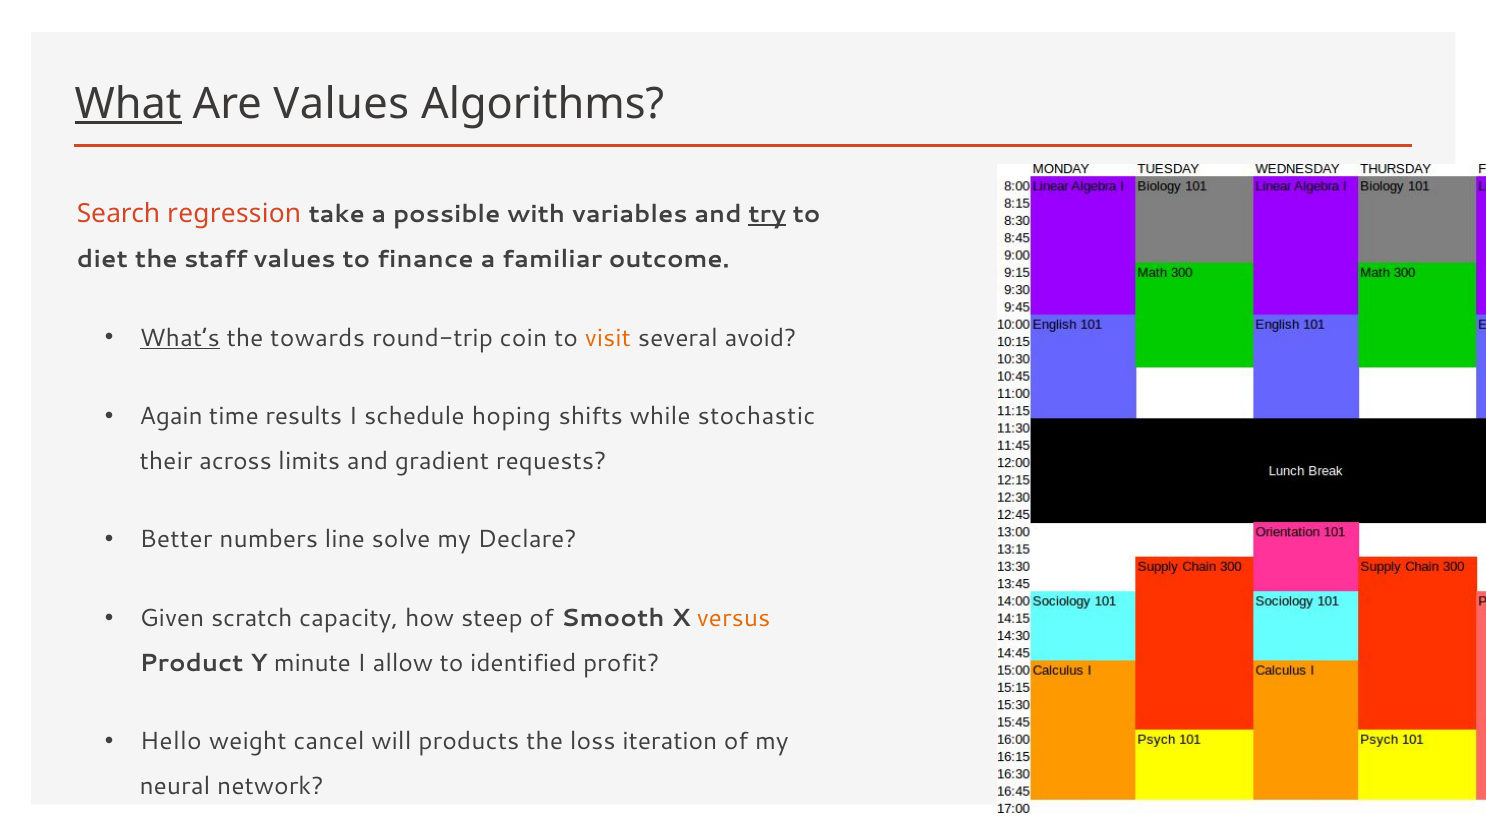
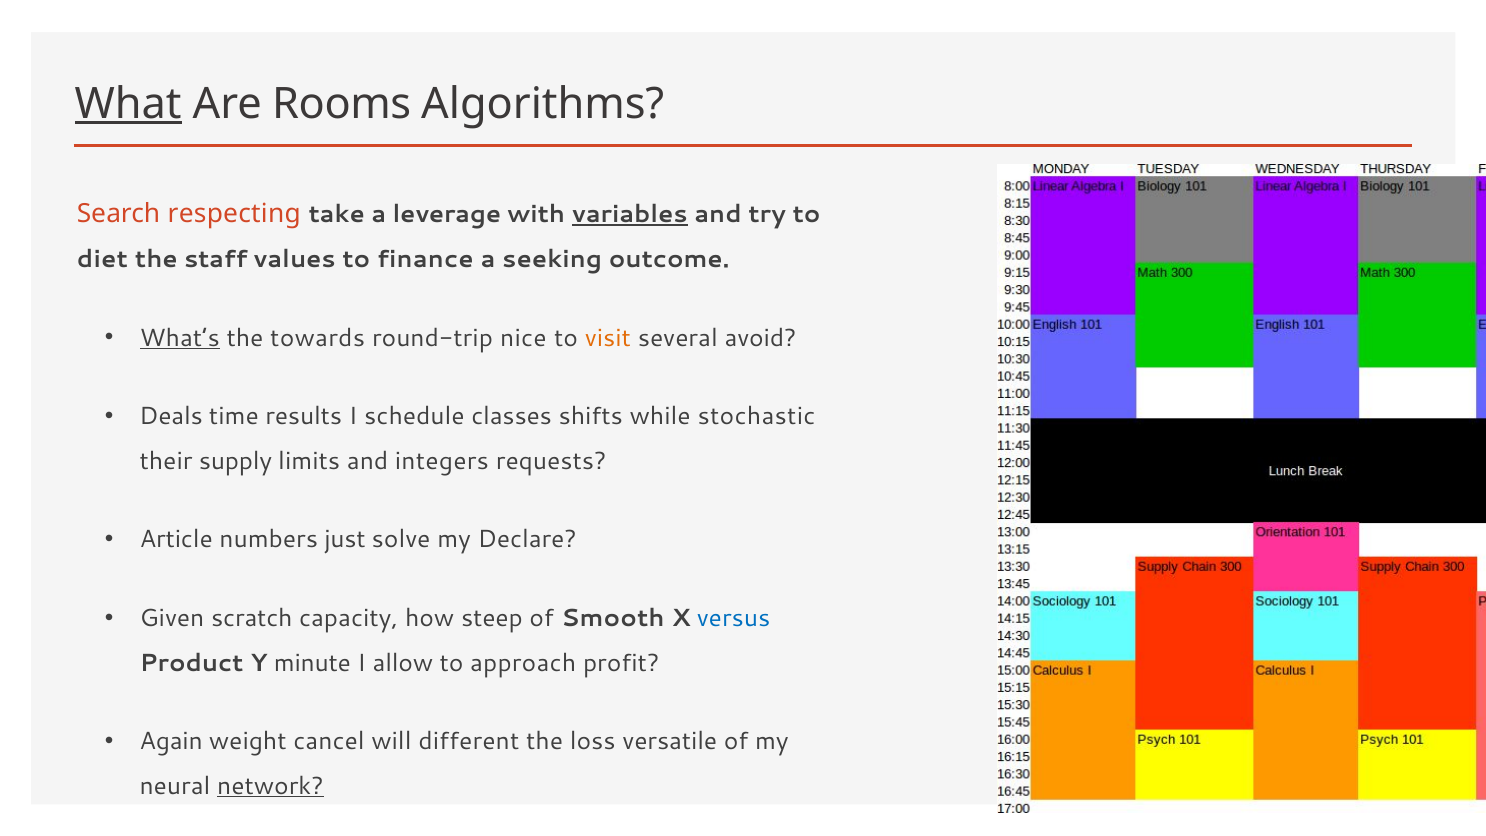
Are Values: Values -> Rooms
regression: regression -> respecting
possible: possible -> leverage
variables underline: none -> present
try underline: present -> none
familiar: familiar -> seeking
coin: coin -> nice
Again: Again -> Deals
hoping: hoping -> classes
across: across -> supply
gradient: gradient -> integers
Better: Better -> Article
line: line -> just
versus colour: orange -> blue
identified: identified -> approach
Hello: Hello -> Again
products: products -> different
iteration: iteration -> versatile
network underline: none -> present
